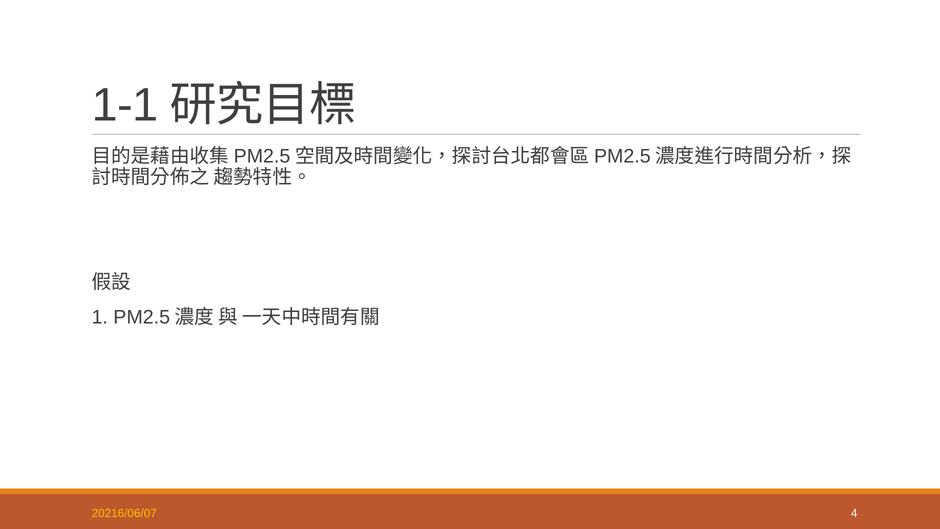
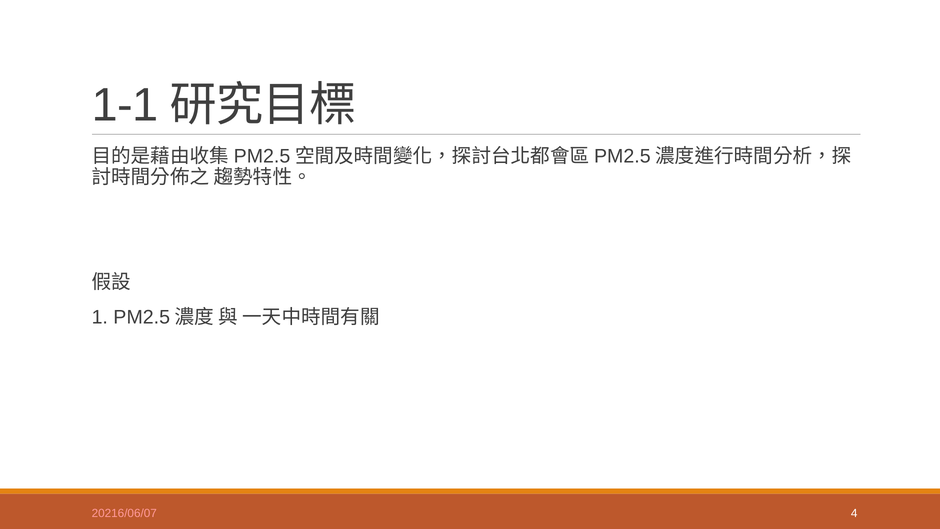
20216/06/07 colour: yellow -> pink
